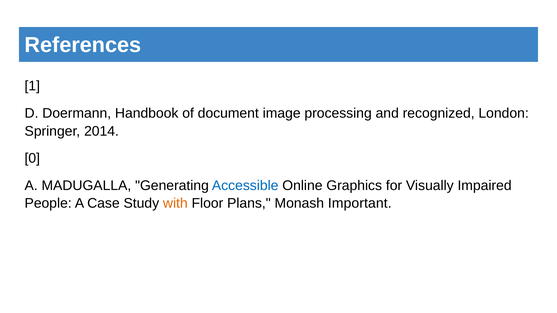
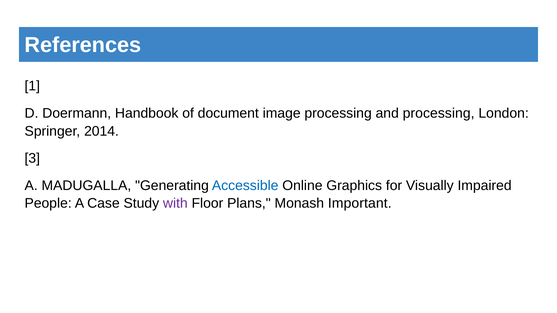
and recognized: recognized -> processing
0: 0 -> 3
with colour: orange -> purple
